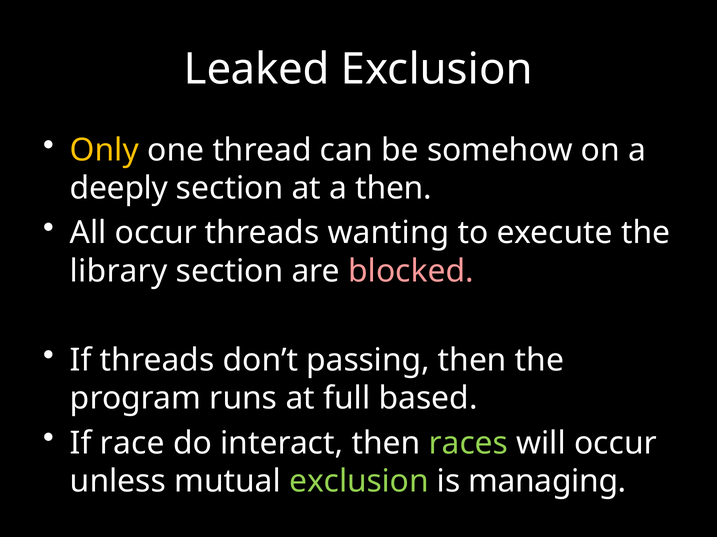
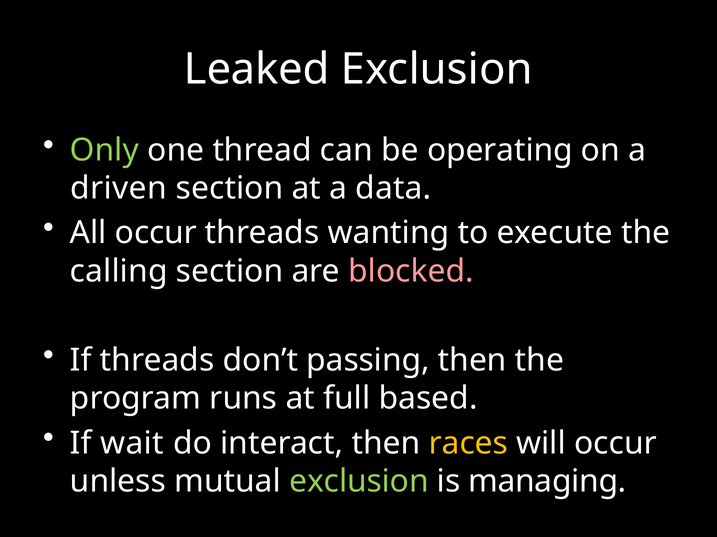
Only colour: yellow -> light green
somehow: somehow -> operating
deeply: deeply -> driven
a then: then -> data
library: library -> calling
race: race -> wait
races colour: light green -> yellow
